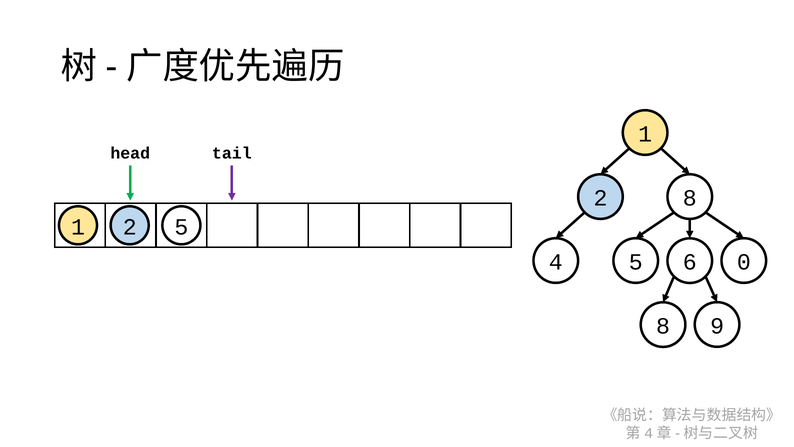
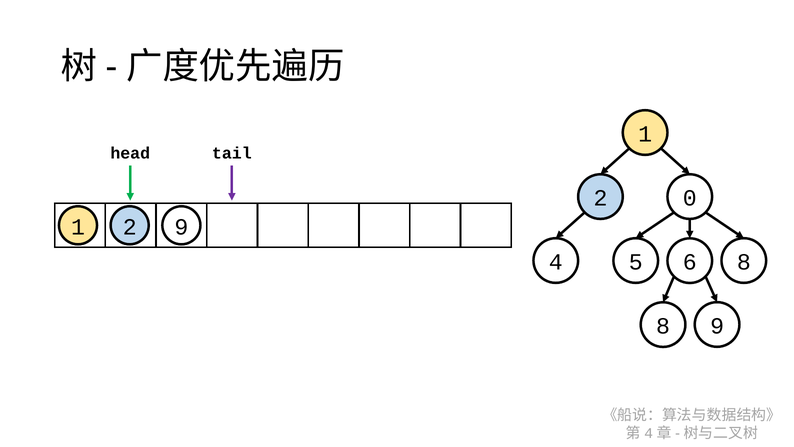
2 8: 8 -> 0
2 5: 5 -> 9
6 0: 0 -> 8
